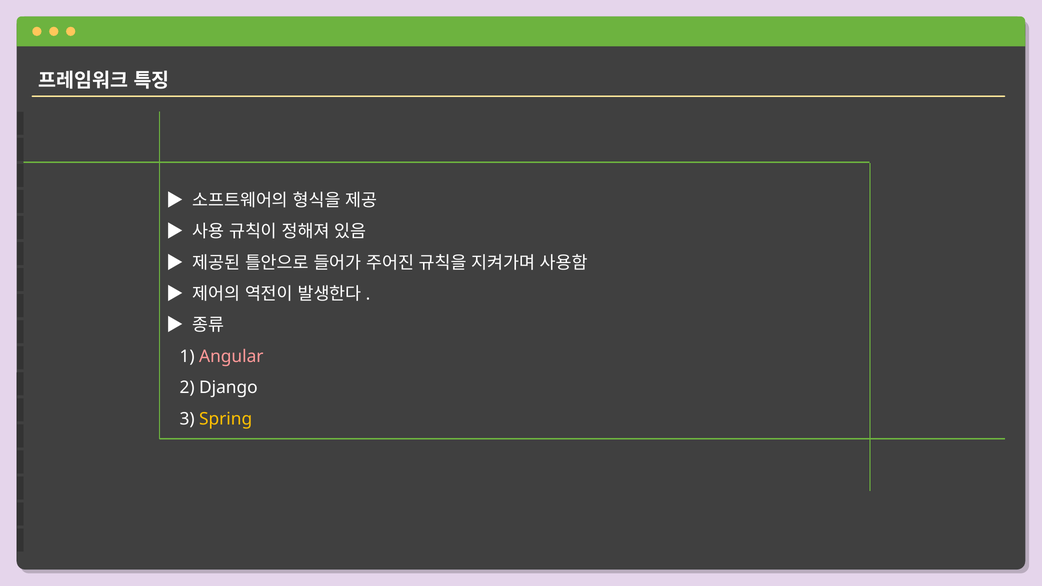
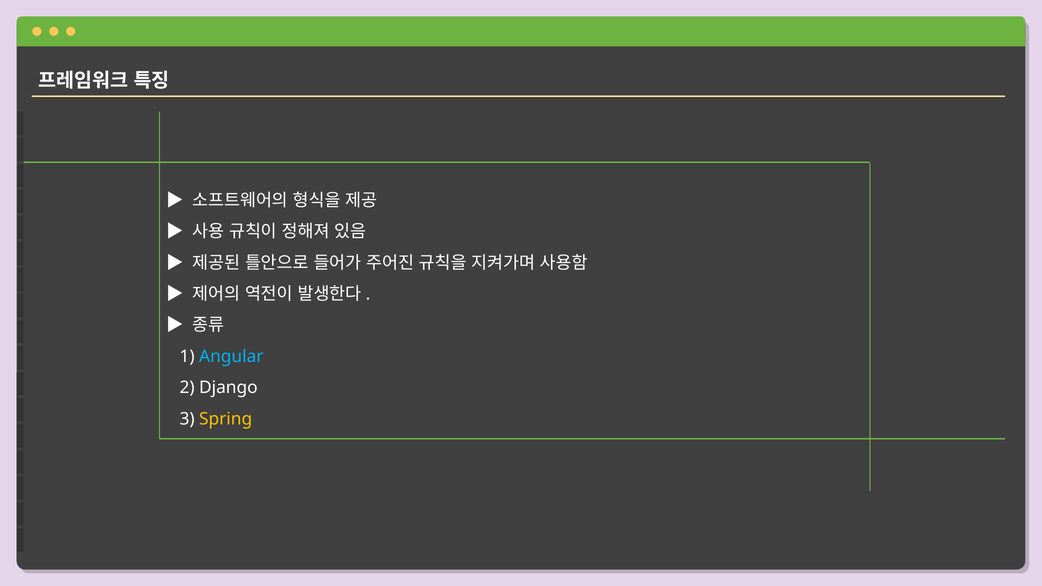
Angular colour: pink -> light blue
